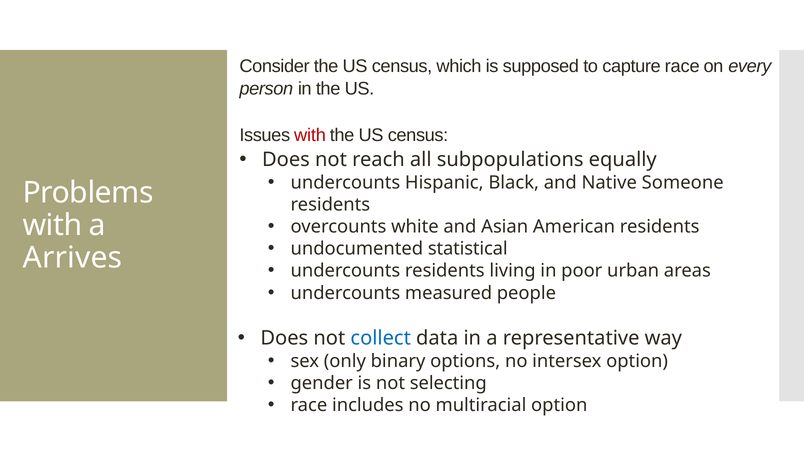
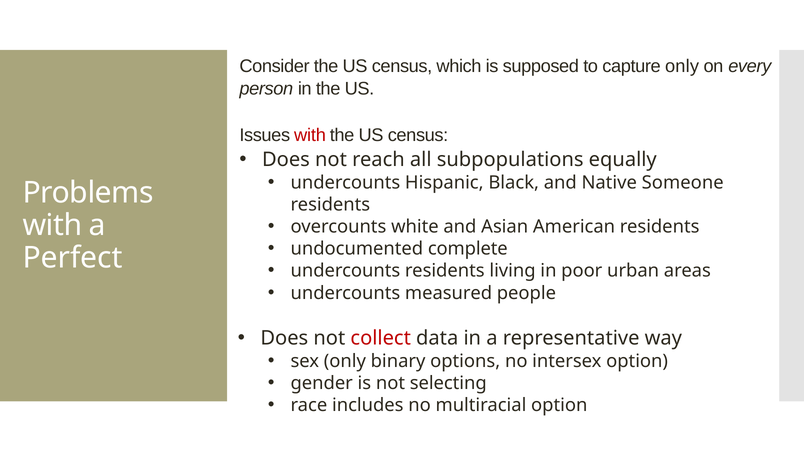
capture race: race -> only
statistical: statistical -> complete
Arrives: Arrives -> Perfect
collect colour: blue -> red
